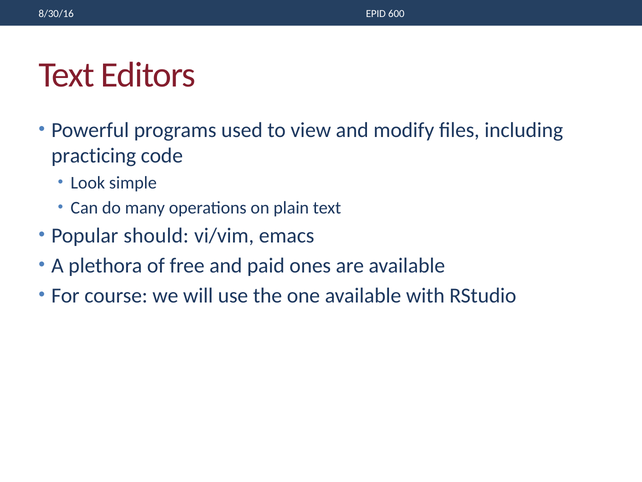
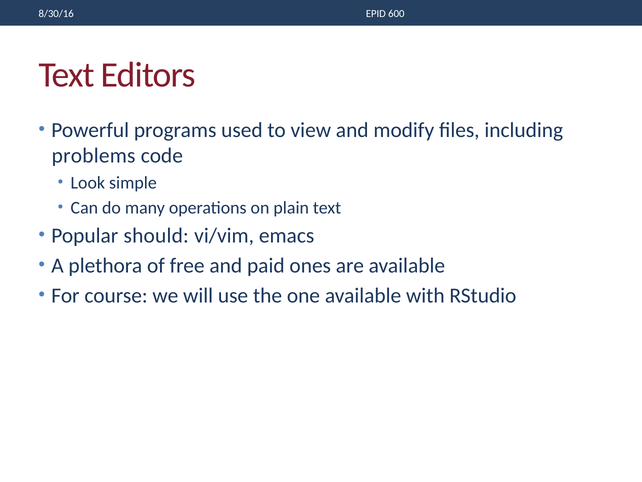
practicing: practicing -> problems
